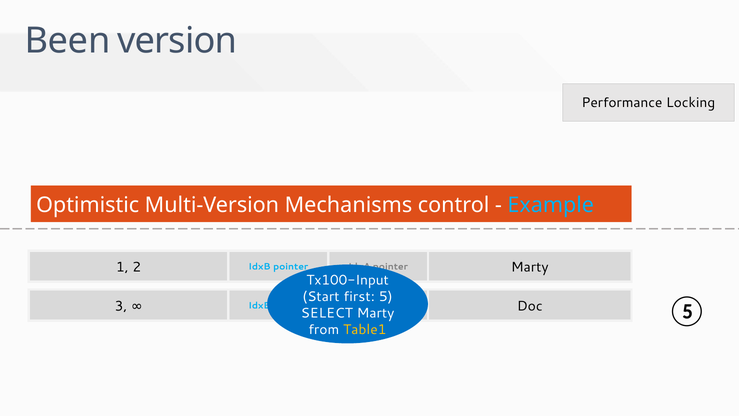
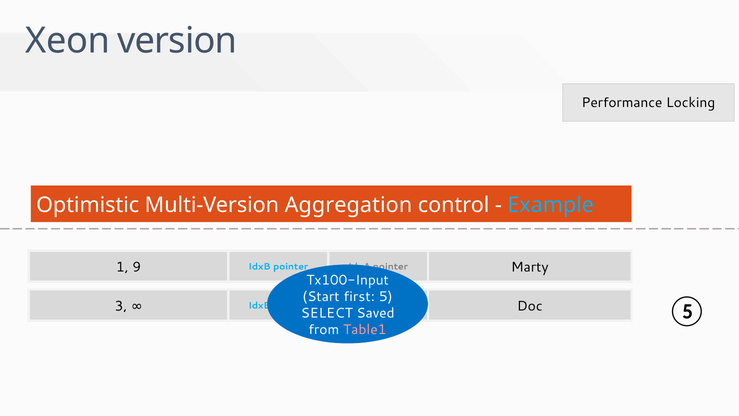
Been: Been -> Xeon
Mechanisms: Mechanisms -> Aggregation
2: 2 -> 9
SELECT Marty: Marty -> Saved
Table1 colour: yellow -> pink
